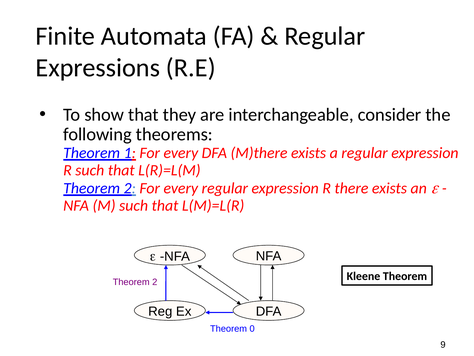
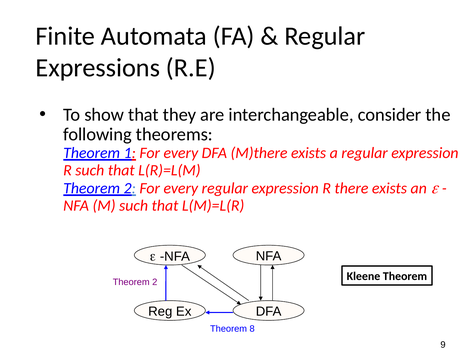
0: 0 -> 8
